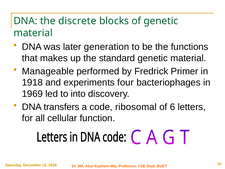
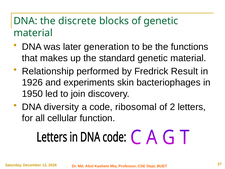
Manageable: Manageable -> Relationship
Primer: Primer -> Result
1918: 1918 -> 1926
four: four -> skin
1969: 1969 -> 1950
into: into -> join
transfers: transfers -> diversity
6: 6 -> 2
